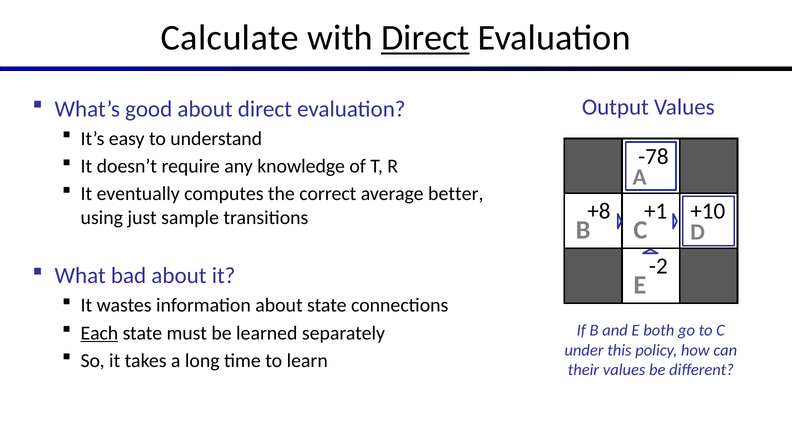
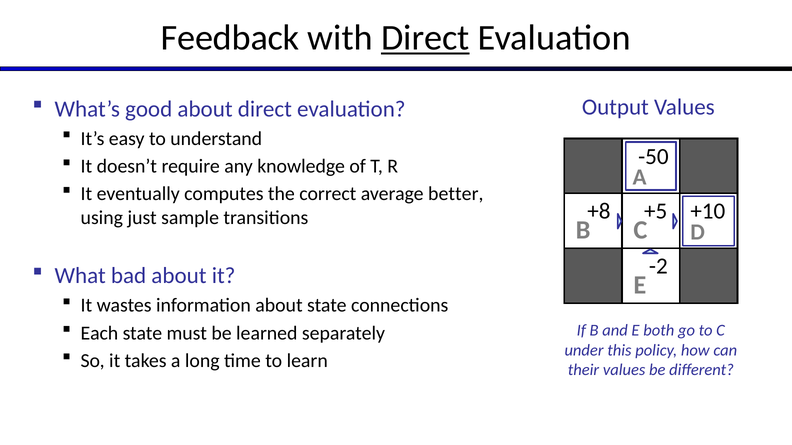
Calculate: Calculate -> Feedback
-78: -78 -> -50
+1: +1 -> +5
Each underline: present -> none
